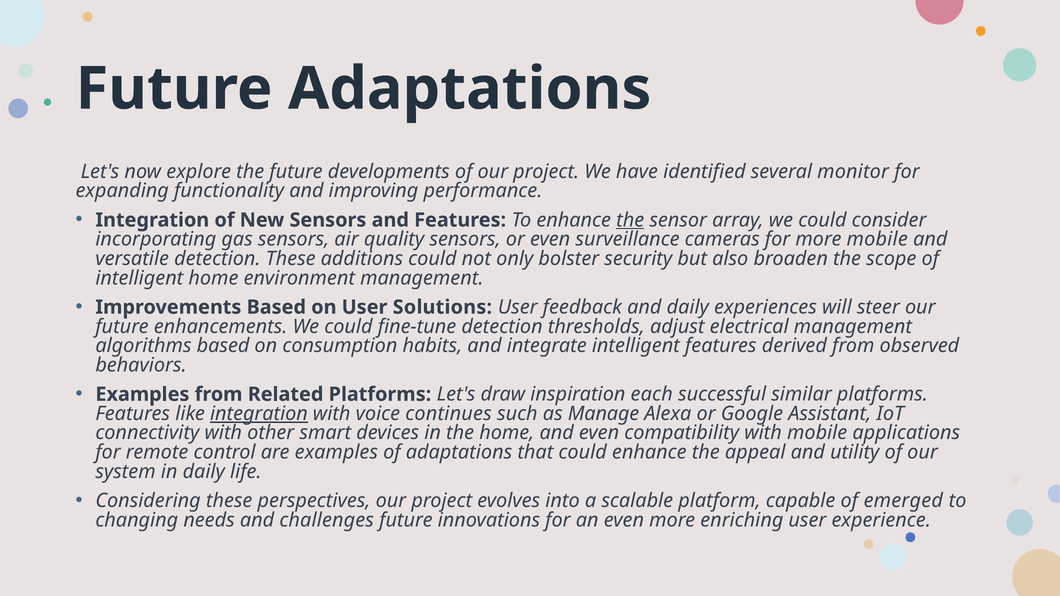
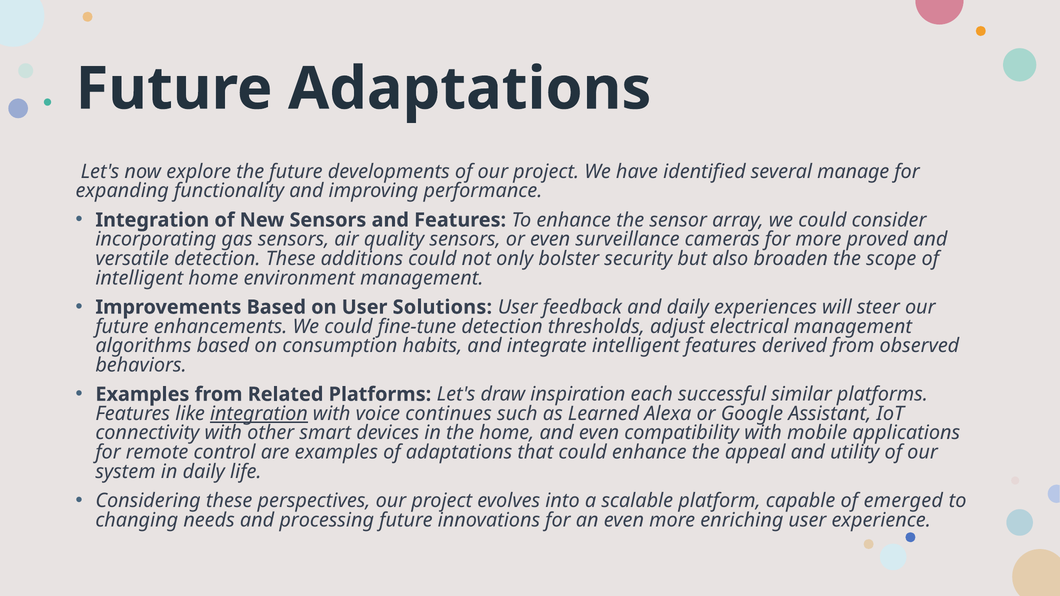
monitor: monitor -> manage
the at (630, 220) underline: present -> none
more mobile: mobile -> proved
Manage: Manage -> Learned
challenges: challenges -> processing
